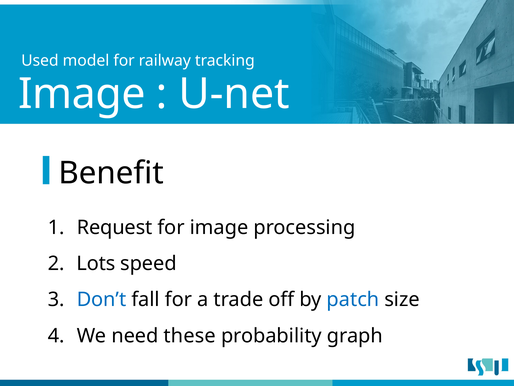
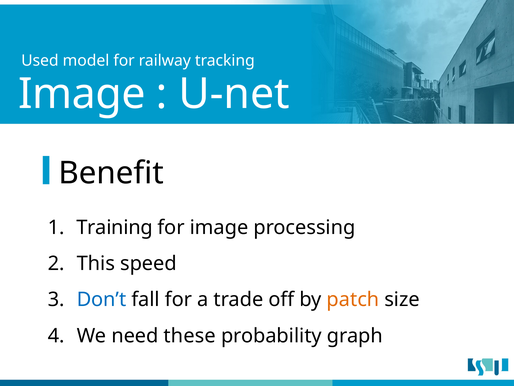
Request: Request -> Training
Lots: Lots -> This
patch colour: blue -> orange
